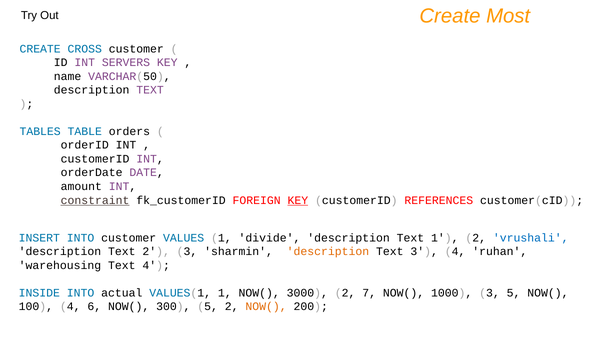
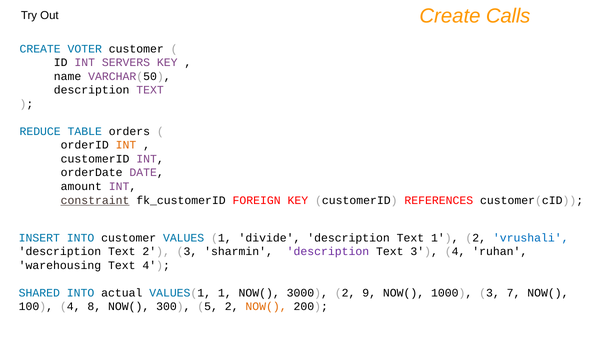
Most: Most -> Calls
CROSS: CROSS -> VOTER
TABLES: TABLES -> REDUCE
INT at (126, 145) colour: black -> orange
KEY at (298, 200) underline: present -> none
description at (328, 251) colour: orange -> purple
INSIDE: INSIDE -> SHARED
7: 7 -> 9
3 5: 5 -> 7
6: 6 -> 8
